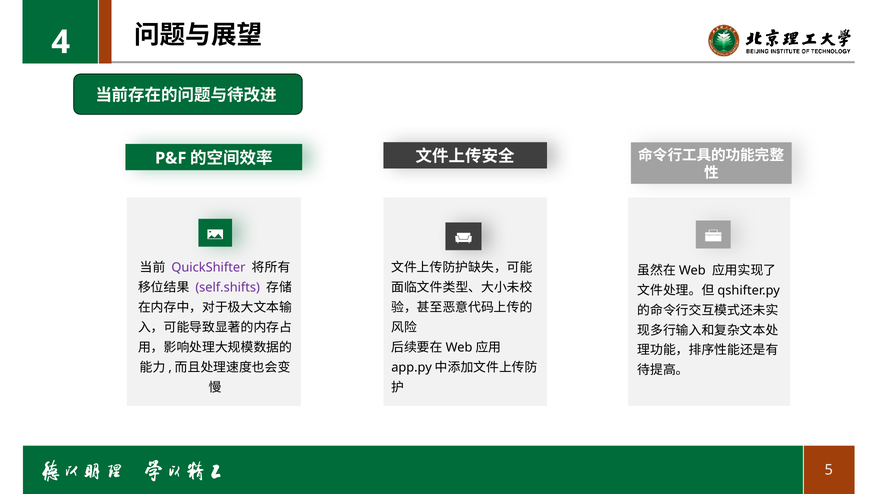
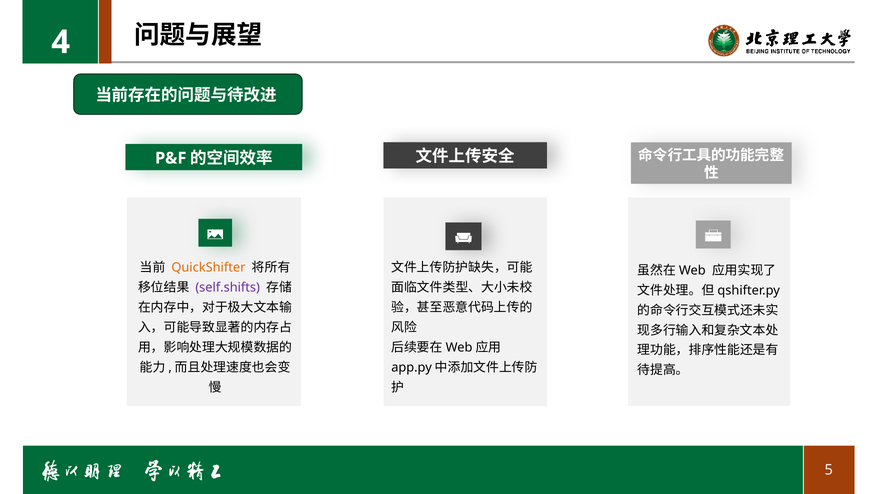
QuickShifter colour: purple -> orange
